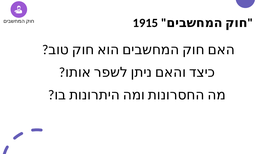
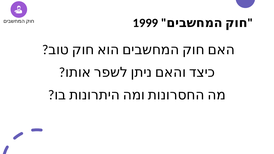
1915: 1915 -> 1999
